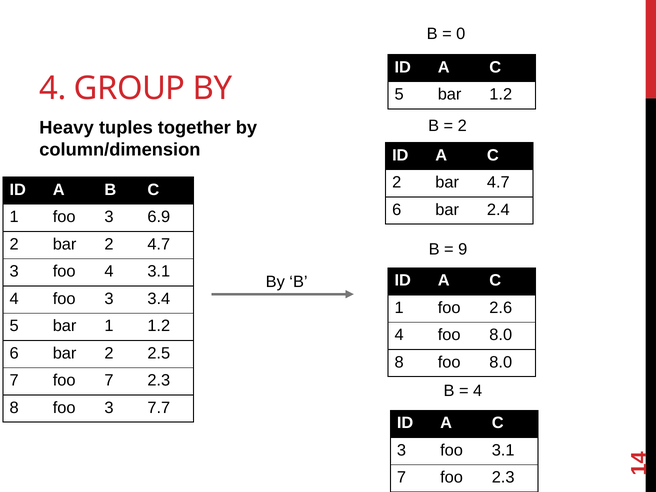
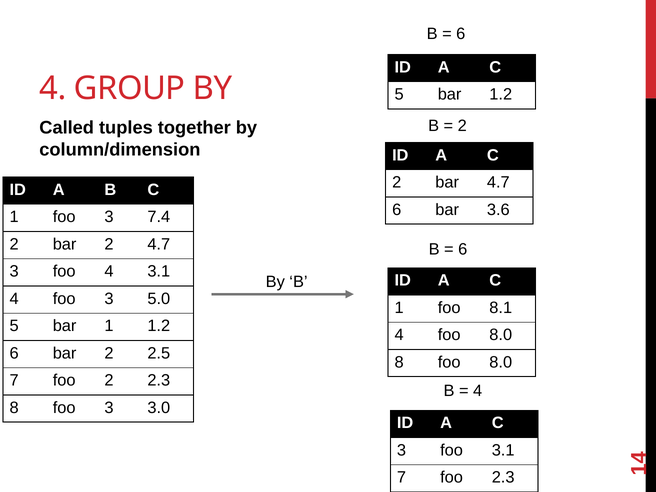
0 at (461, 34): 0 -> 6
Heavy: Heavy -> Called
2.4: 2.4 -> 3.6
6.9: 6.9 -> 7.4
9 at (463, 249): 9 -> 6
3.4: 3.4 -> 5.0
2.6: 2.6 -> 8.1
foo 7: 7 -> 2
7.7: 7.7 -> 3.0
